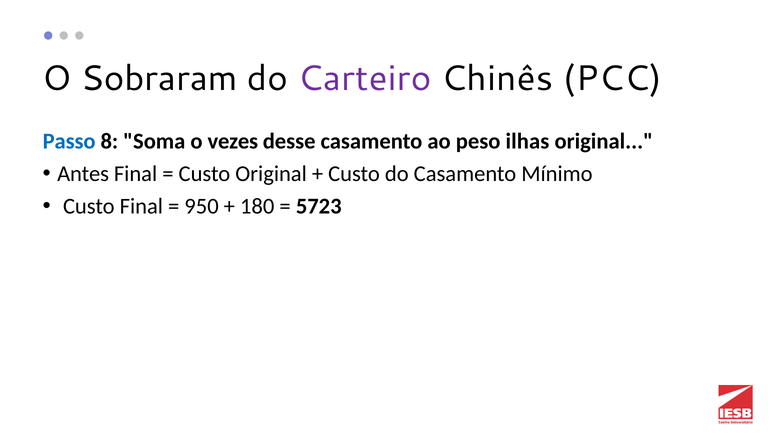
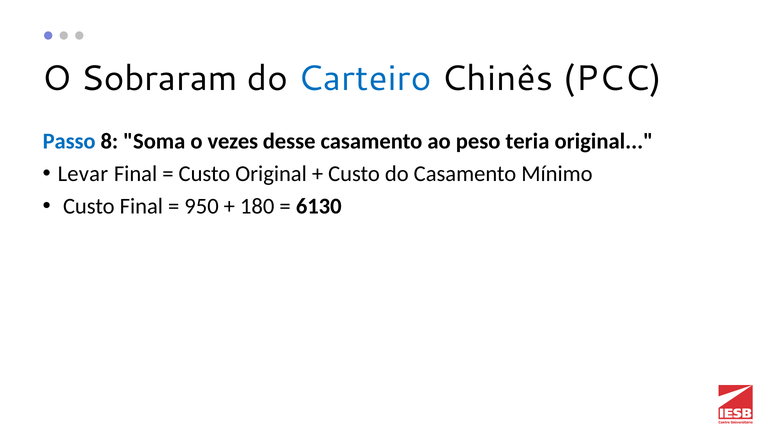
Carteiro colour: purple -> blue
ilhas: ilhas -> teria
Antes: Antes -> Levar
5723: 5723 -> 6130
